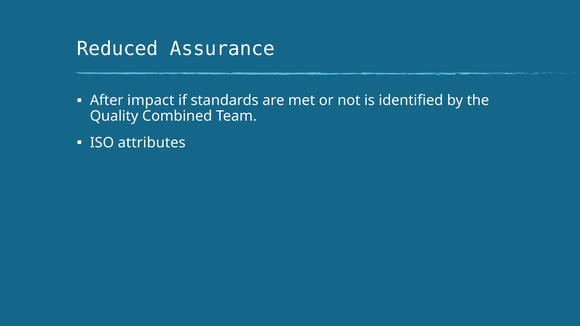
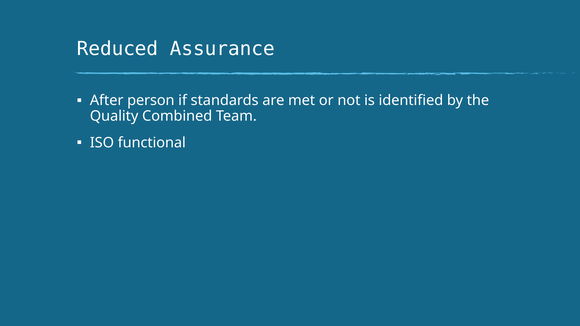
impact: impact -> person
attributes: attributes -> functional
